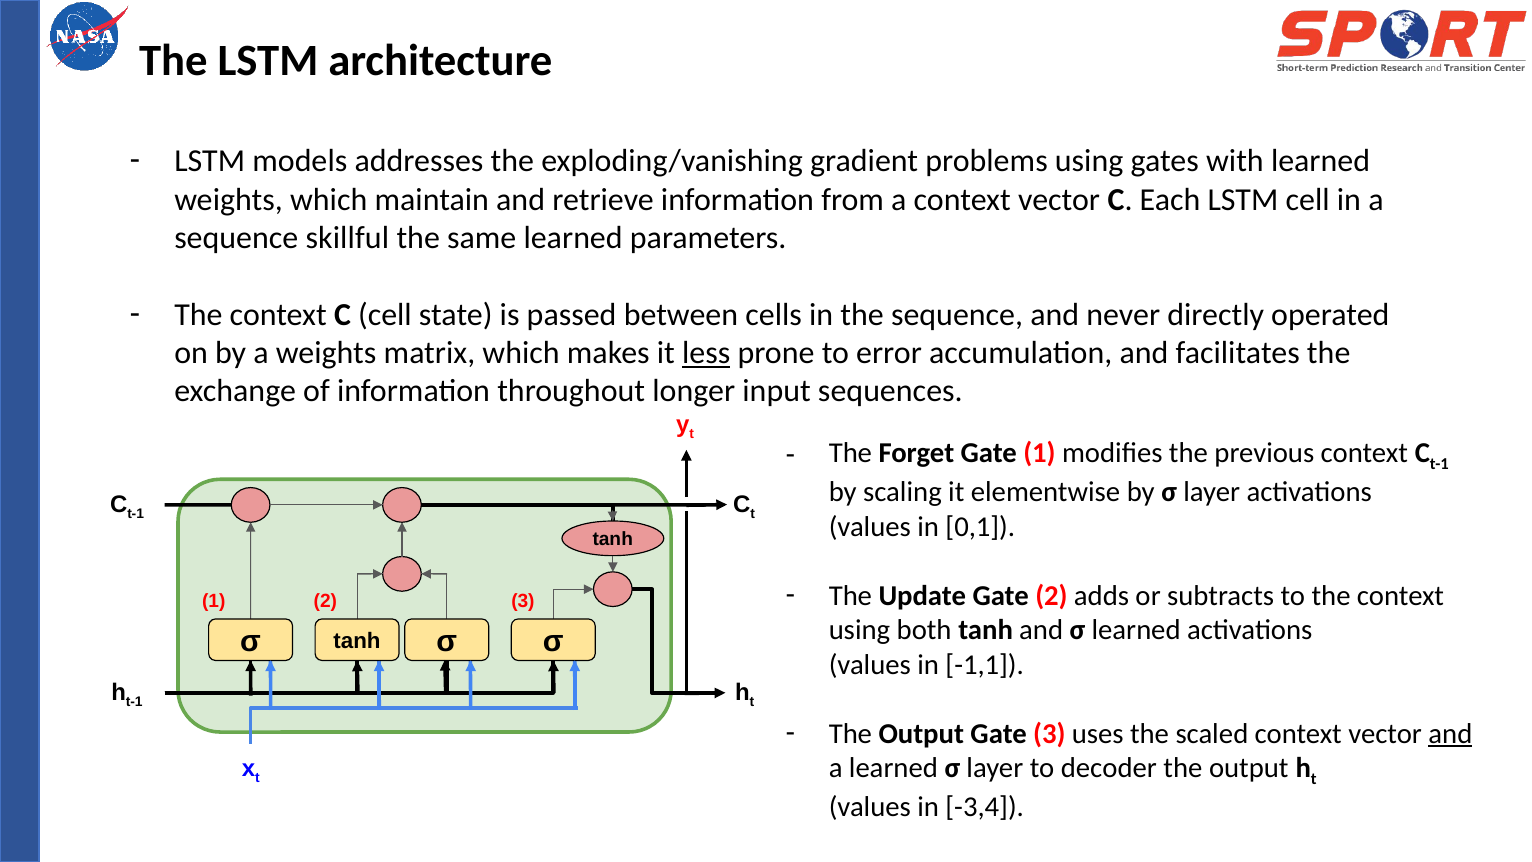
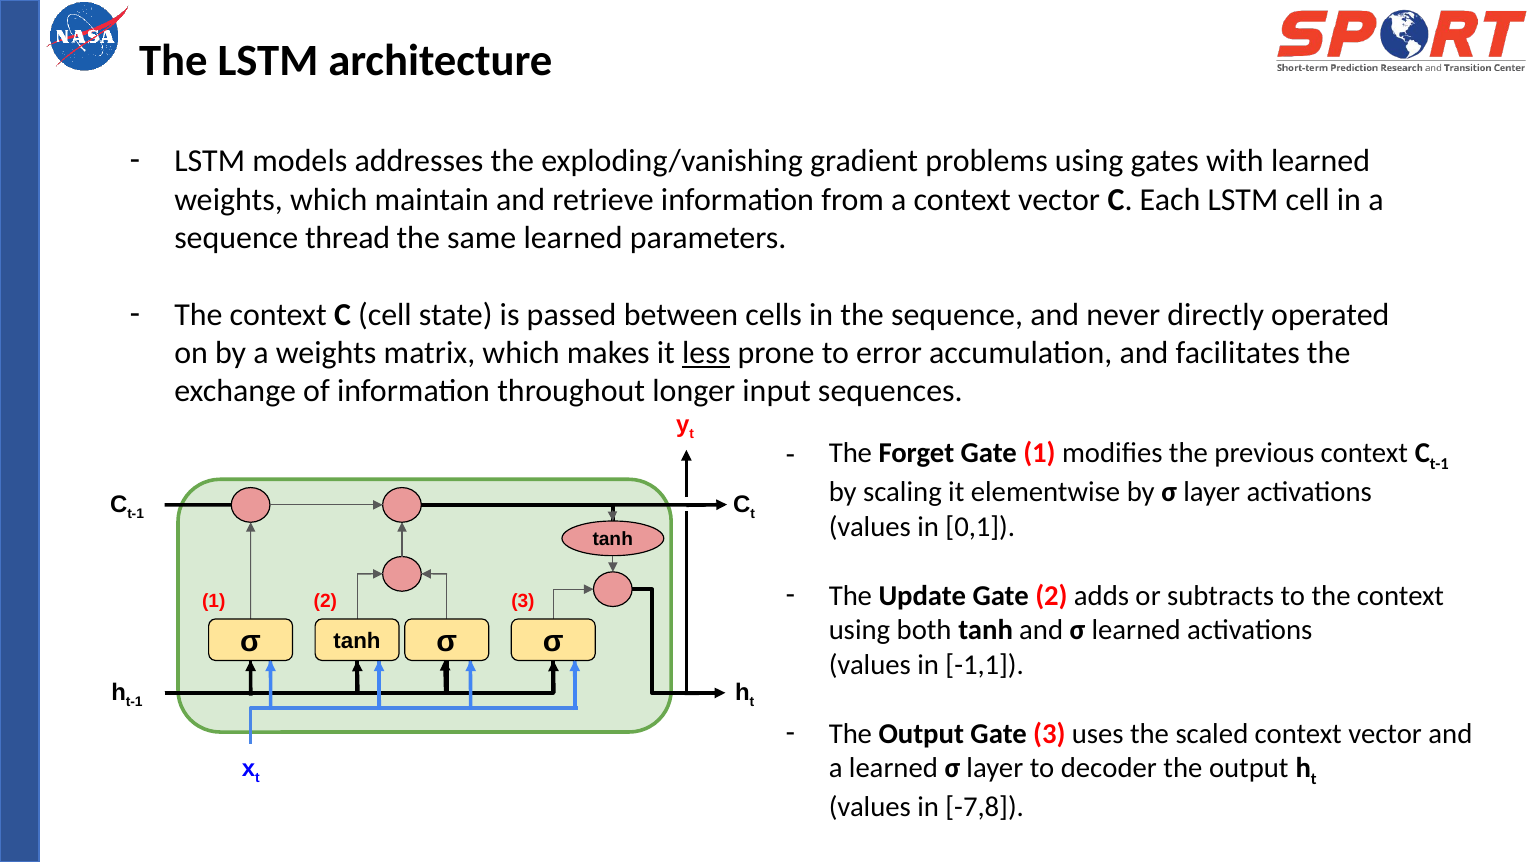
skillful: skillful -> thread
and at (1450, 733) underline: present -> none
-3,4: -3,4 -> -7,8
